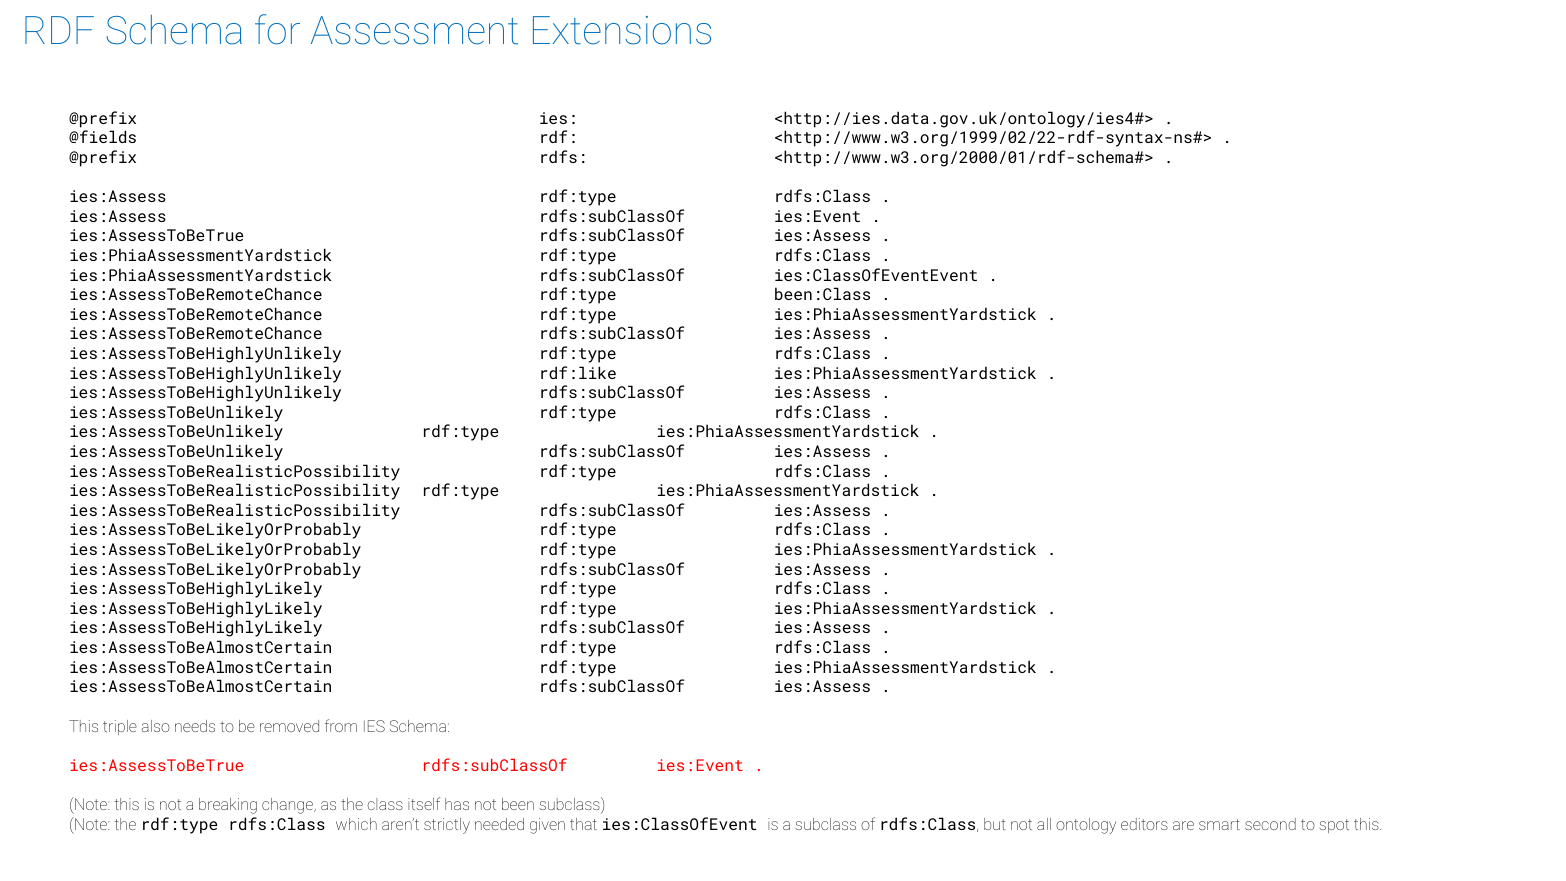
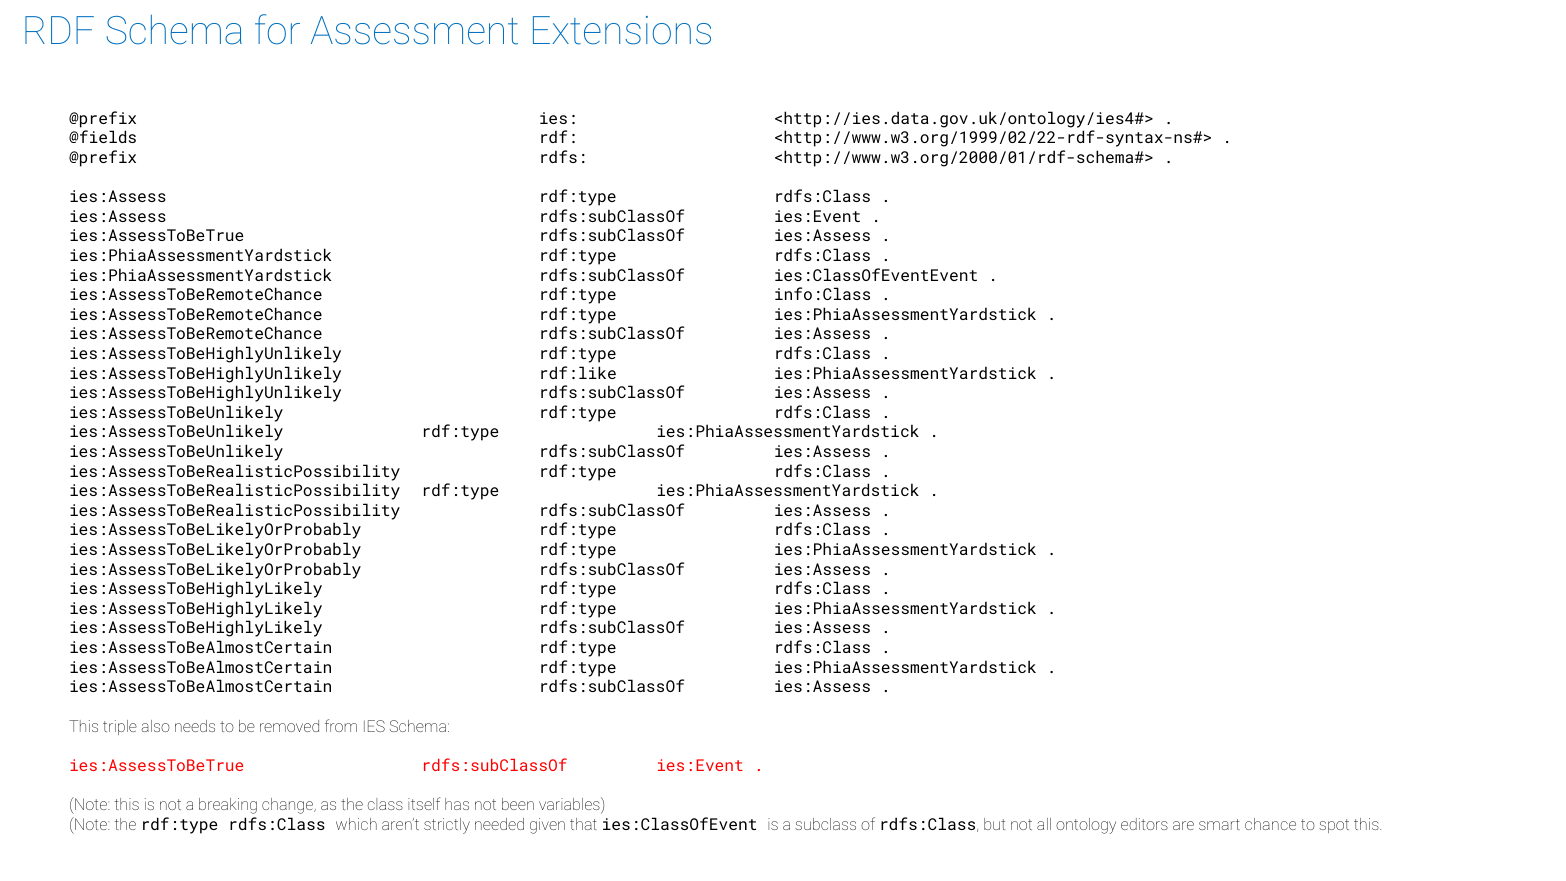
been:Class: been:Class -> info:Class
been subclass: subclass -> variables
second: second -> chance
